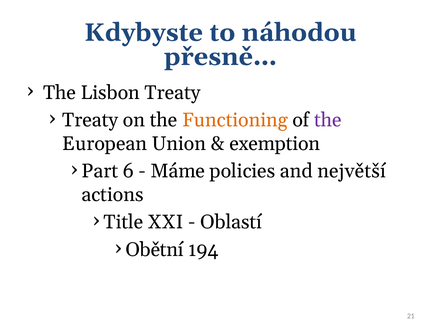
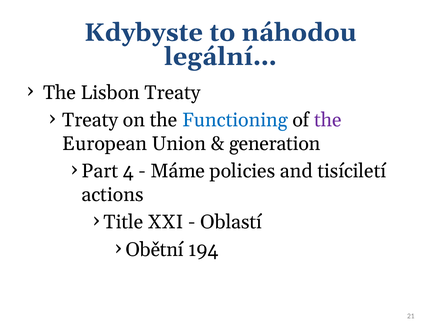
přesně…: přesně… -> legální…
Functioning colour: orange -> blue
exemption: exemption -> generation
6: 6 -> 4
největší: největší -> tisíciletí
